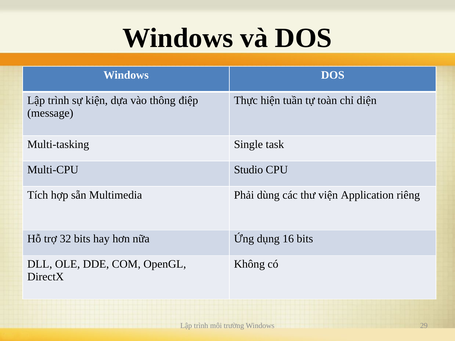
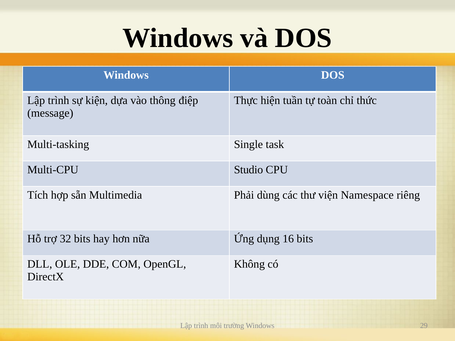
diện: diện -> thức
Application: Application -> Namespace
